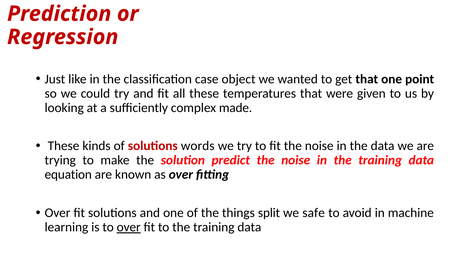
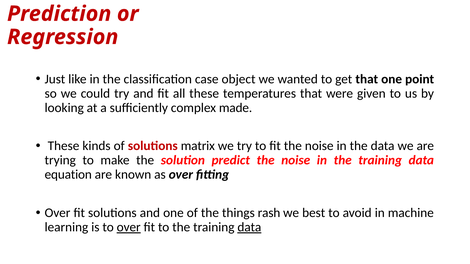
words: words -> matrix
split: split -> rash
safe: safe -> best
data at (249, 227) underline: none -> present
